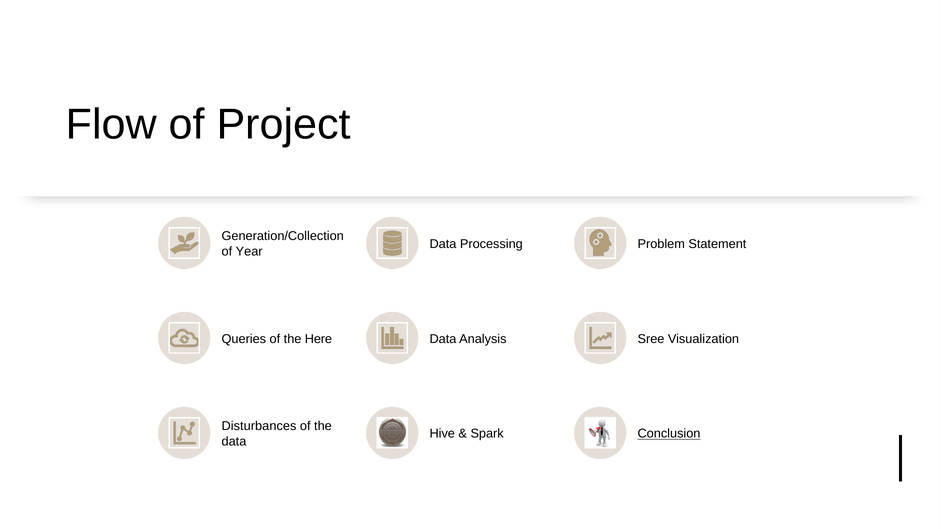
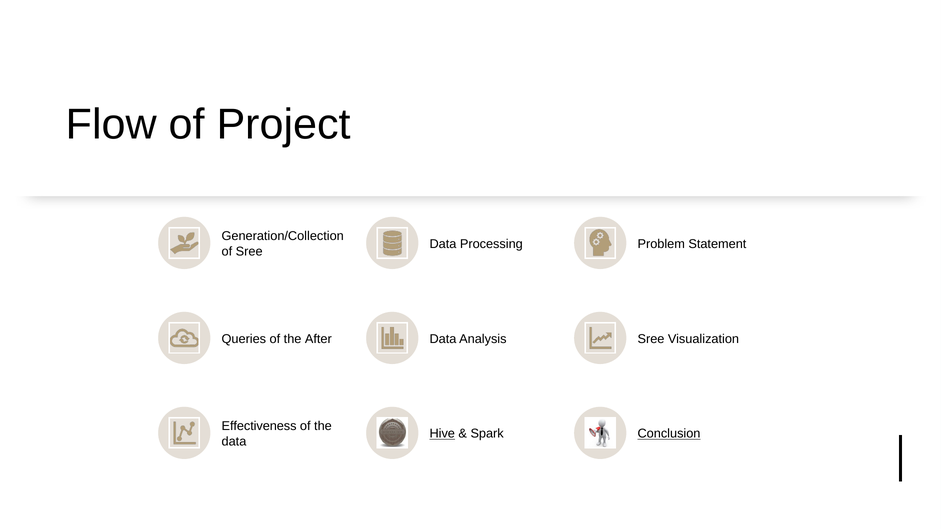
of Year: Year -> Sree
Here: Here -> After
Disturbances: Disturbances -> Effectiveness
Hive underline: none -> present
